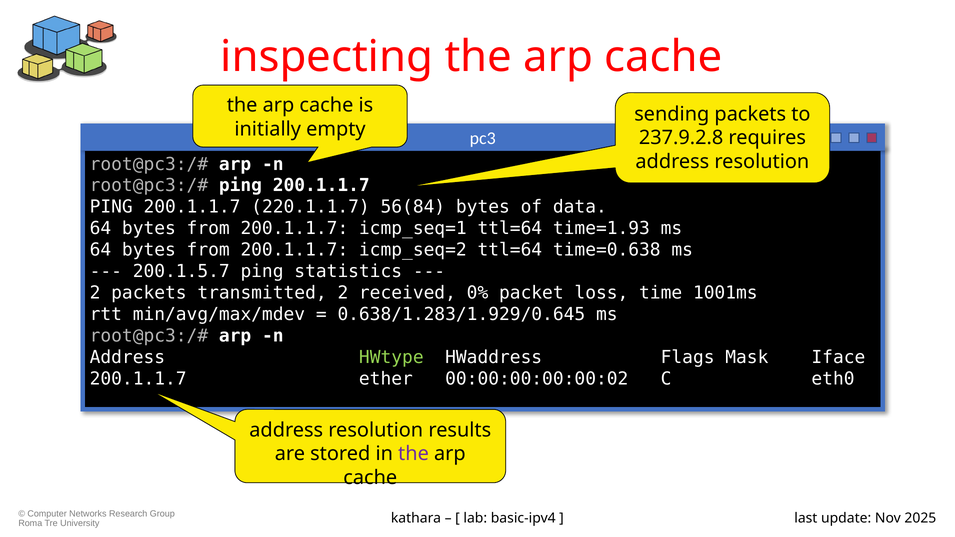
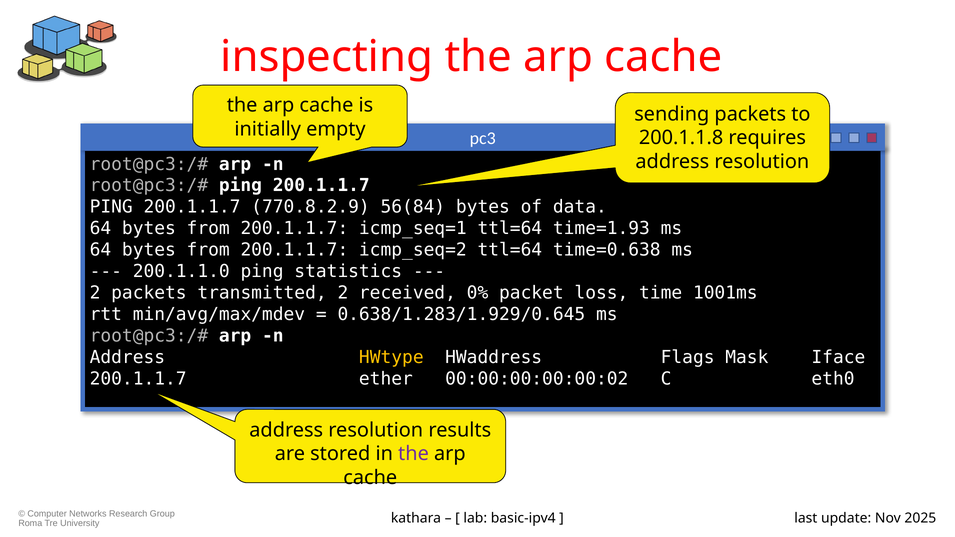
237.9.2.8: 237.9.2.8 -> 200.1.1.8
220.1.1.7: 220.1.1.7 -> 770.8.2.9
200.1.5.7: 200.1.5.7 -> 200.1.1.0
HWtype colour: light green -> yellow
